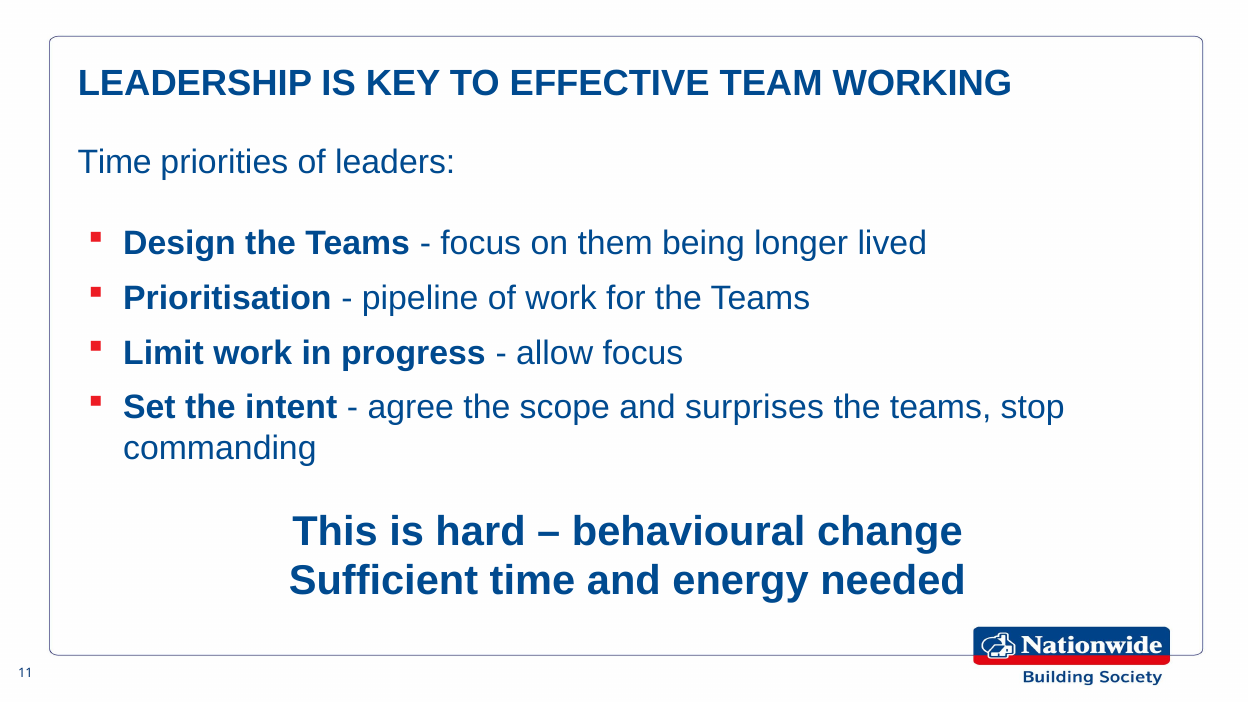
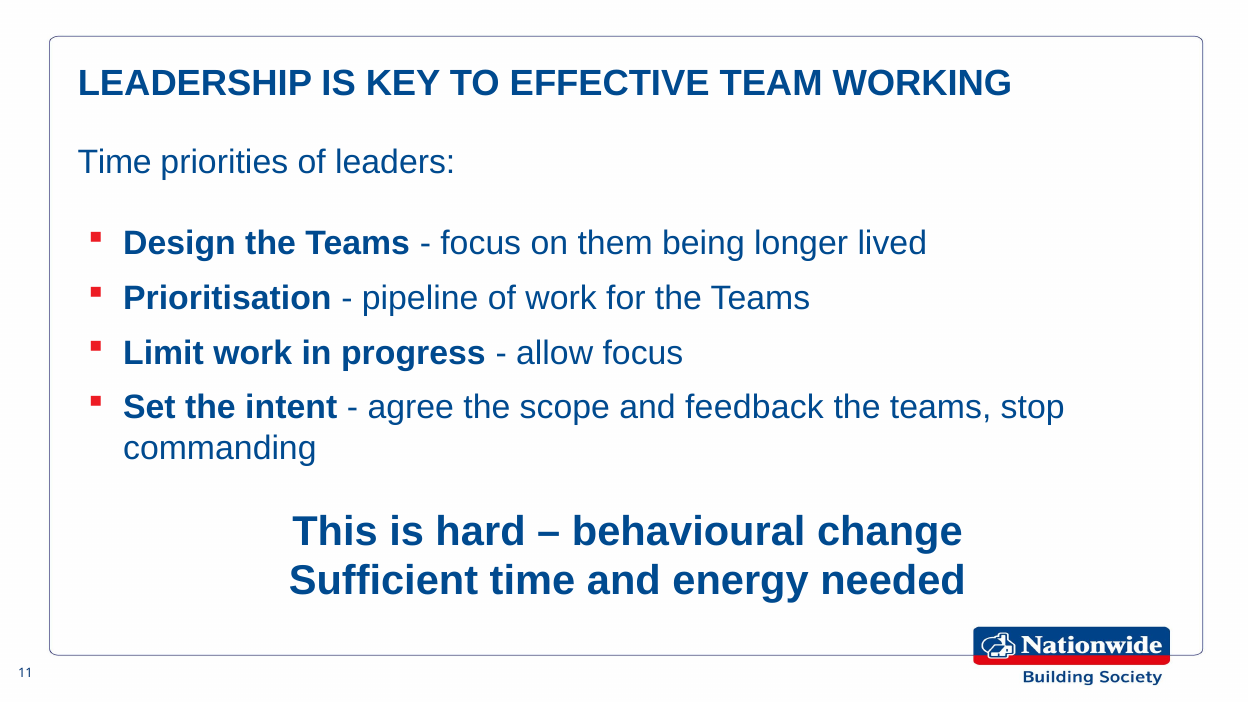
surprises: surprises -> feedback
